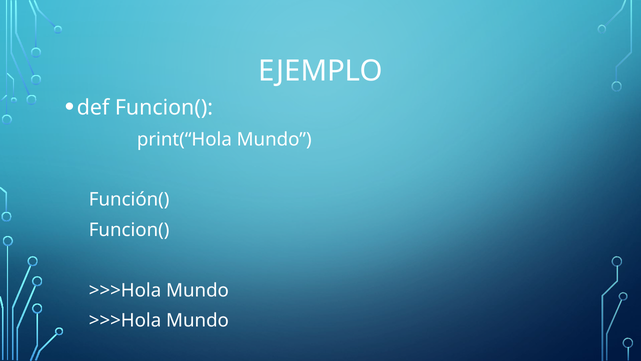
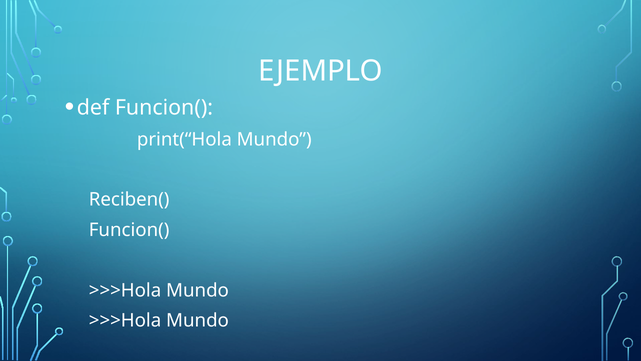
Función(: Función( -> Reciben(
